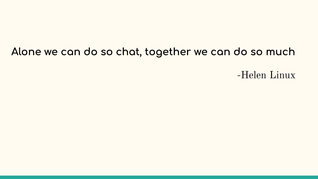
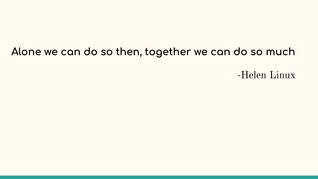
chat: chat -> then
